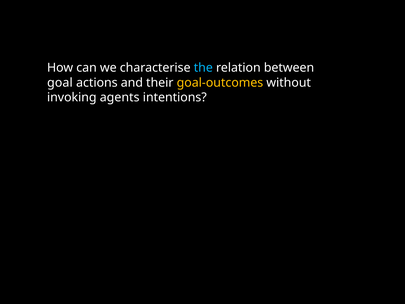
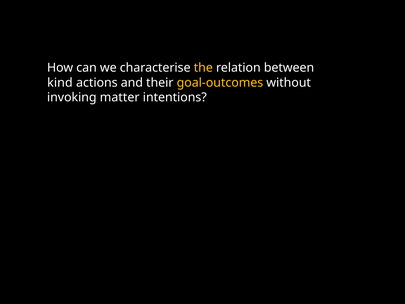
the colour: light blue -> yellow
goal: goal -> kind
agents: agents -> matter
